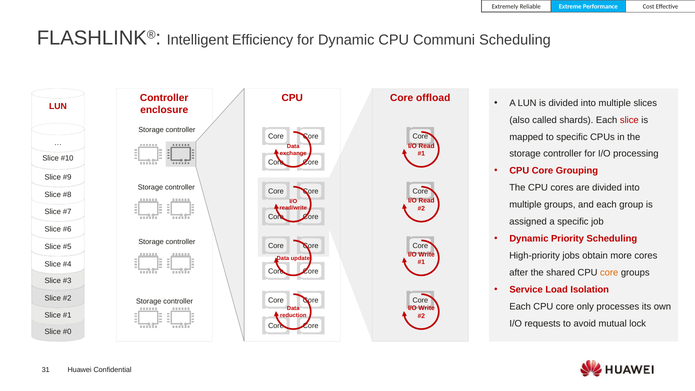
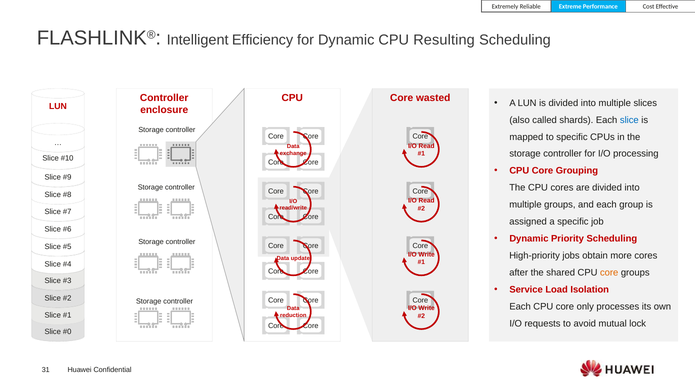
Communi: Communi -> Resulting
offload: offload -> wasted
slice at (629, 120) colour: red -> blue
